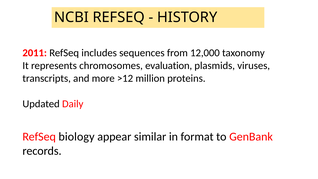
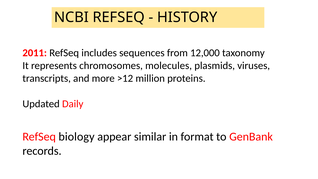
evaluation: evaluation -> molecules
